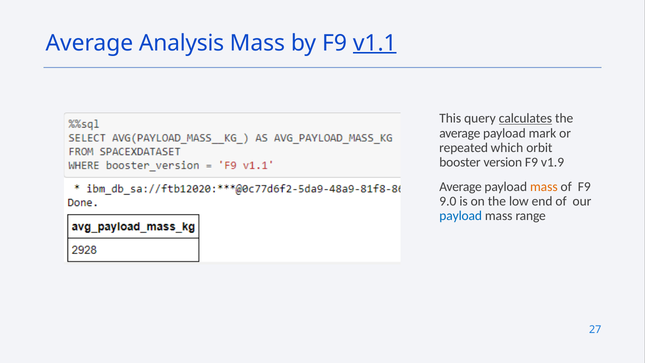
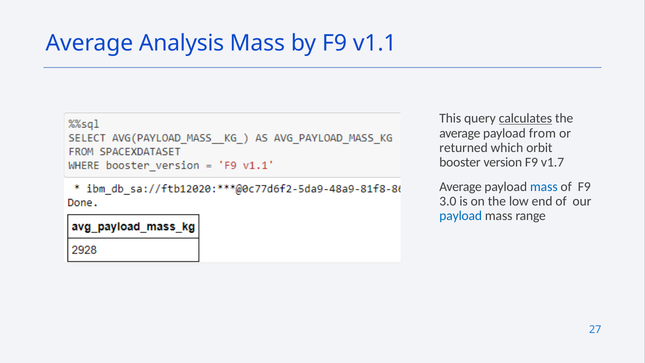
v1.1 underline: present -> none
mark: mark -> from
repeated: repeated -> returned
v1.9: v1.9 -> v1.7
mass at (544, 186) colour: orange -> blue
9.0: 9.0 -> 3.0
